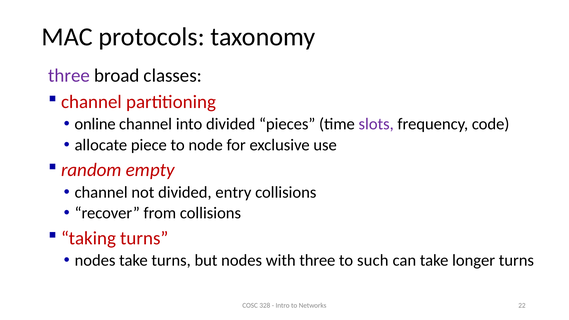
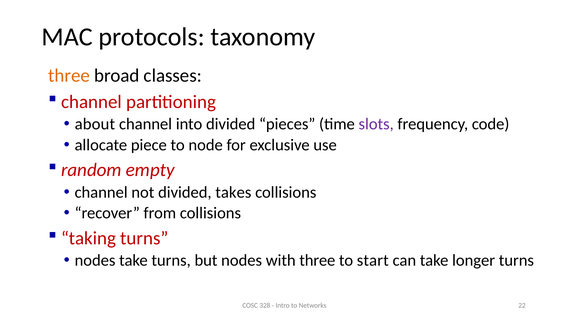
three at (69, 76) colour: purple -> orange
online: online -> about
entry: entry -> takes
such: such -> start
